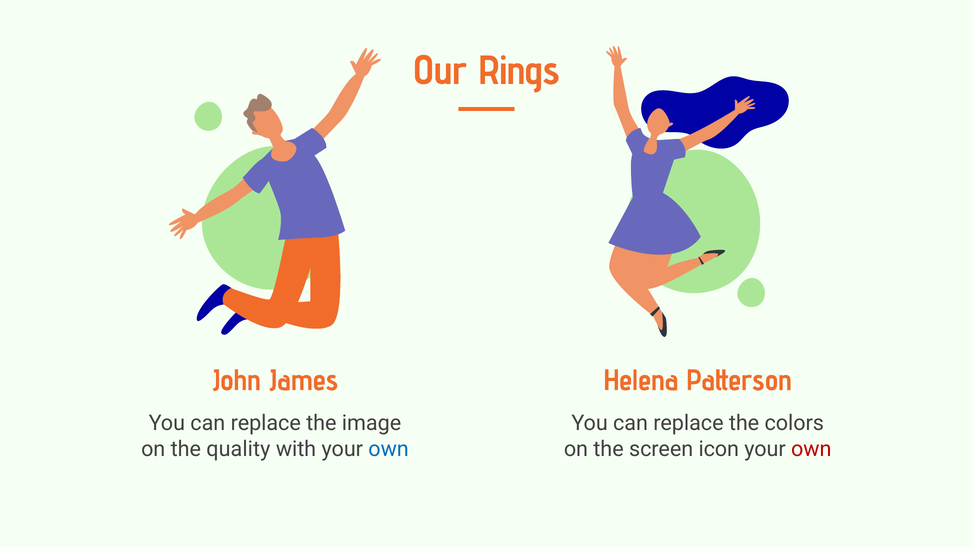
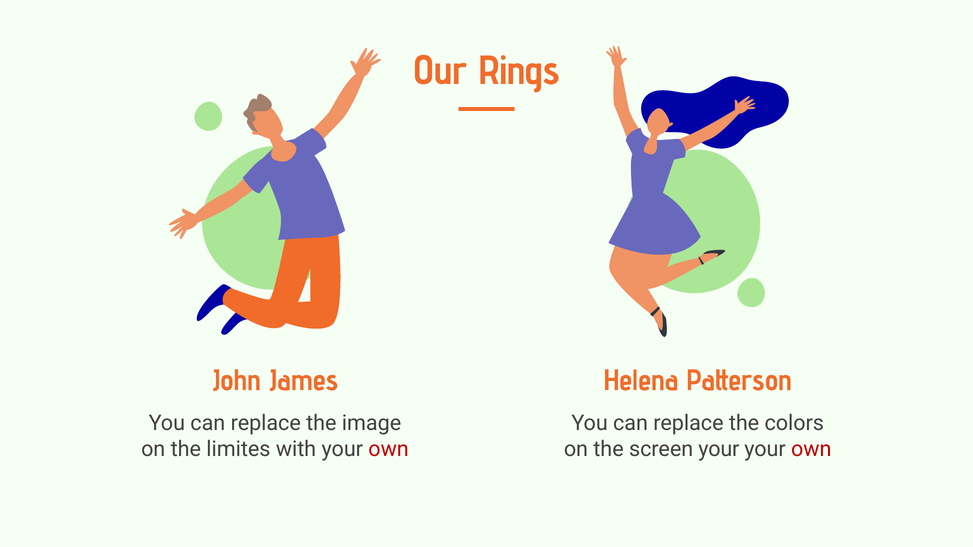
quality: quality -> limites
own at (389, 449) colour: blue -> red
screen icon: icon -> your
